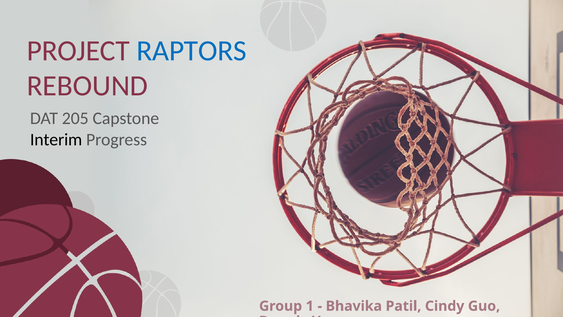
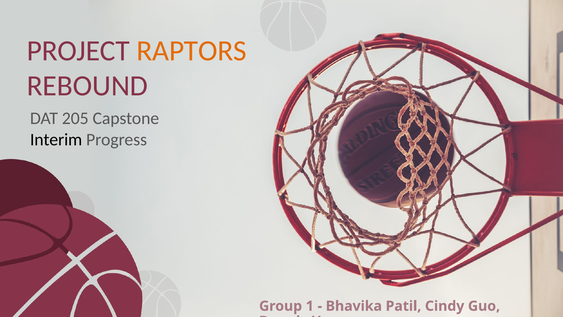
RAPTORS colour: blue -> orange
